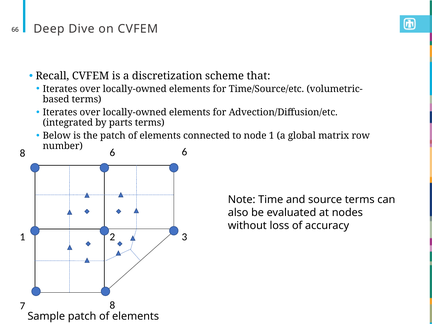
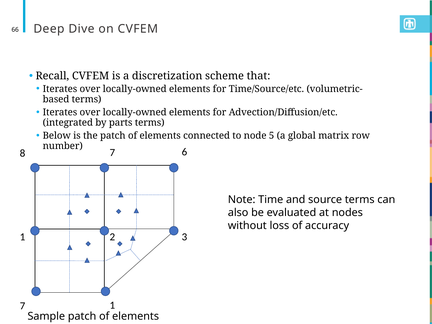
node 1: 1 -> 5
8 6: 6 -> 7
7 8: 8 -> 1
